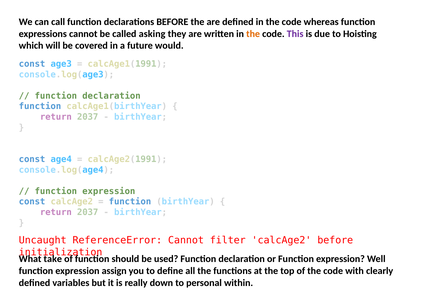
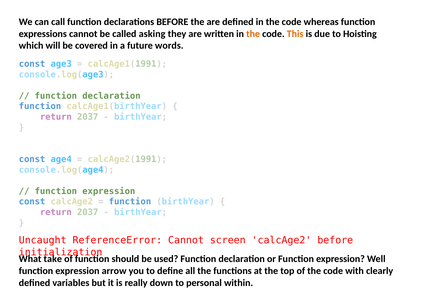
This colour: purple -> orange
would: would -> words
filter: filter -> screen
assign: assign -> arrow
